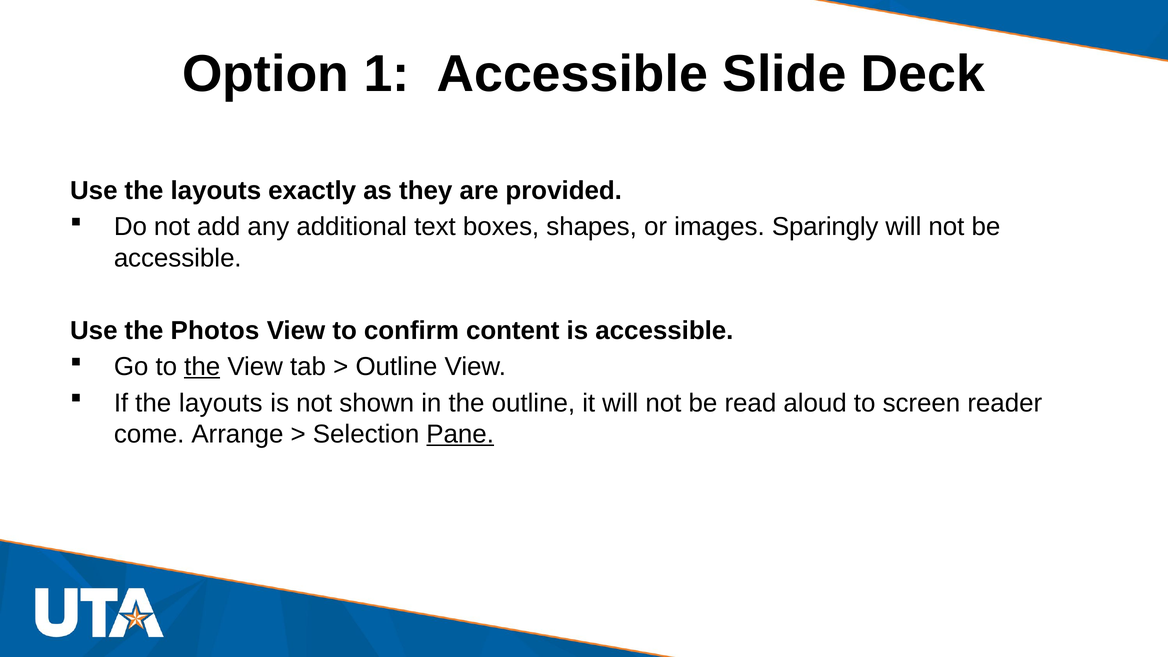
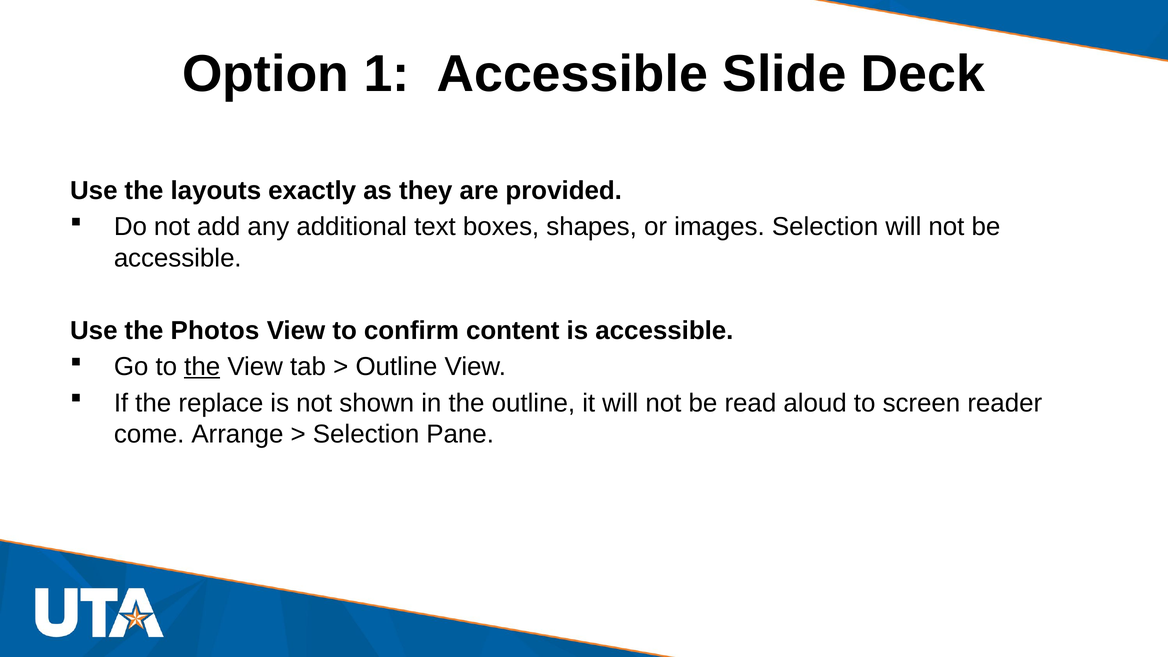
images Sparingly: Sparingly -> Selection
If the layouts: layouts -> replace
Pane underline: present -> none
